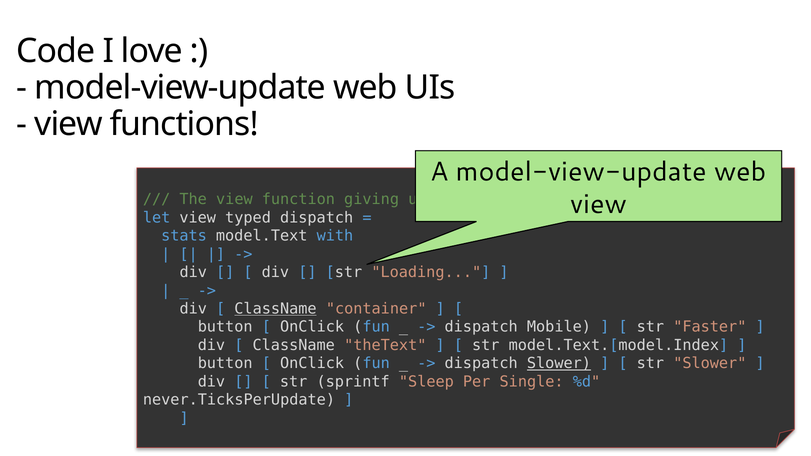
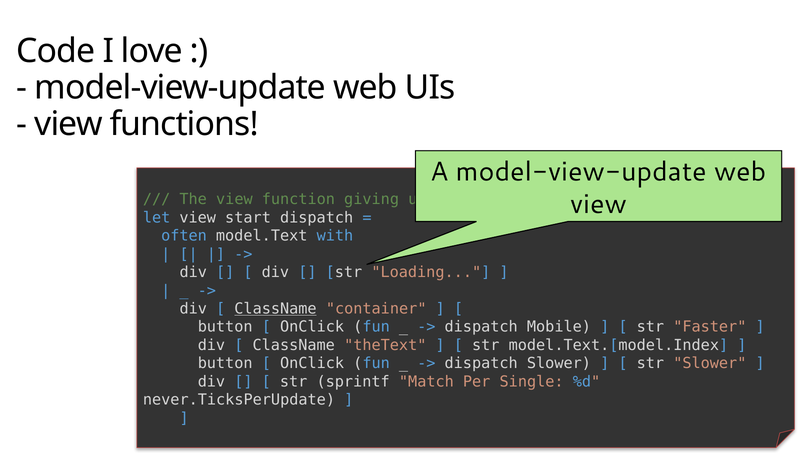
typed: typed -> start
stats: stats -> often
Slower at (559, 364) underline: present -> none
Sleep: Sleep -> Match
